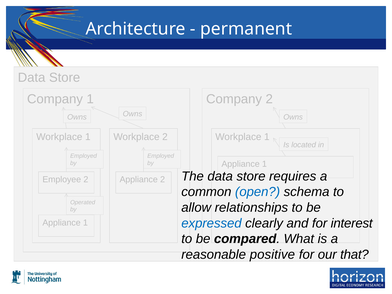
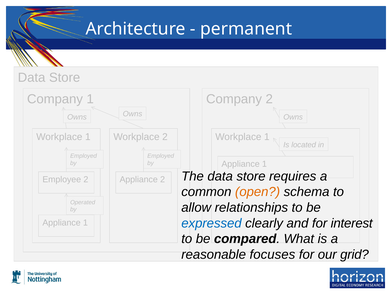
open colour: blue -> orange
positive: positive -> focuses
that: that -> grid
